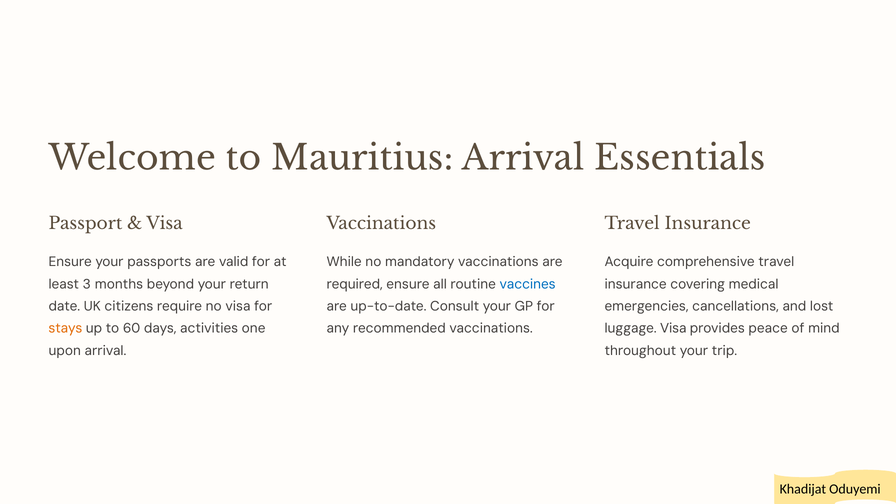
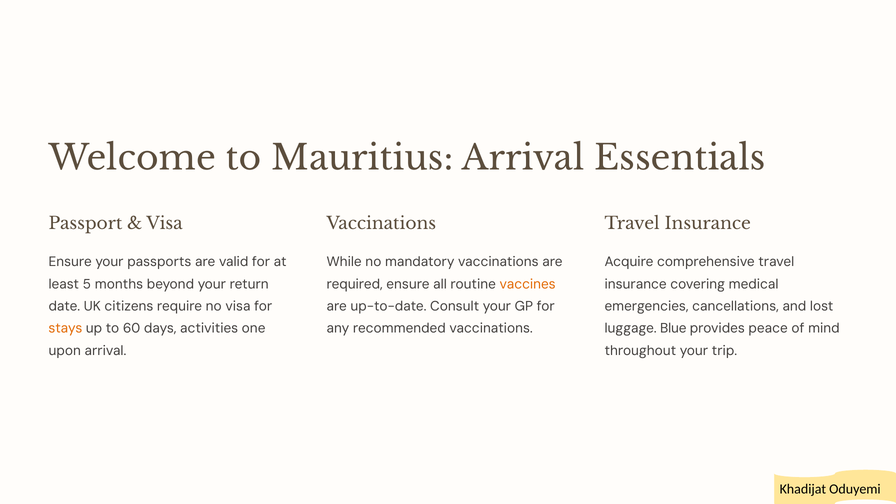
3: 3 -> 5
vaccines colour: blue -> orange
luggage Visa: Visa -> Blue
